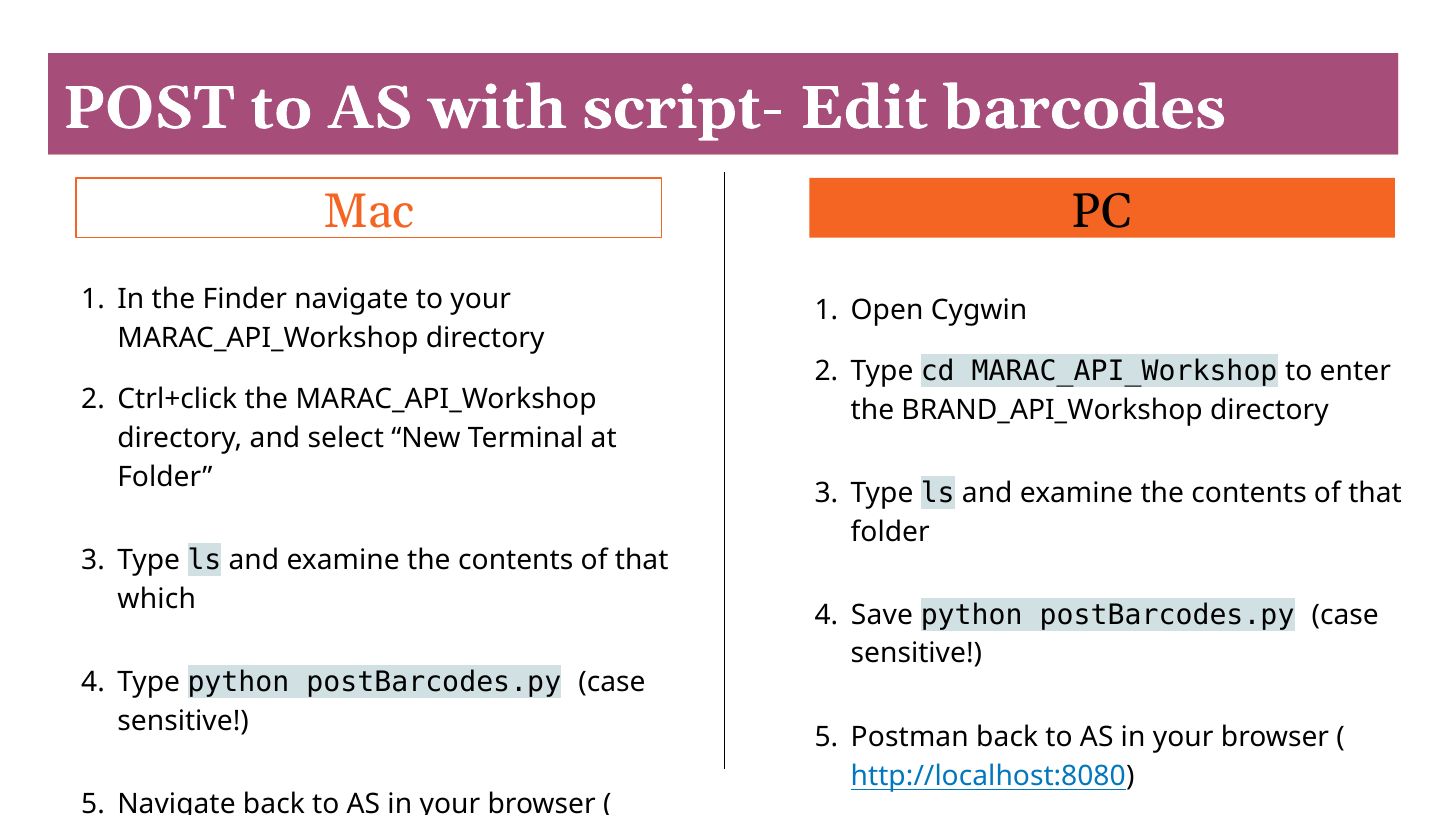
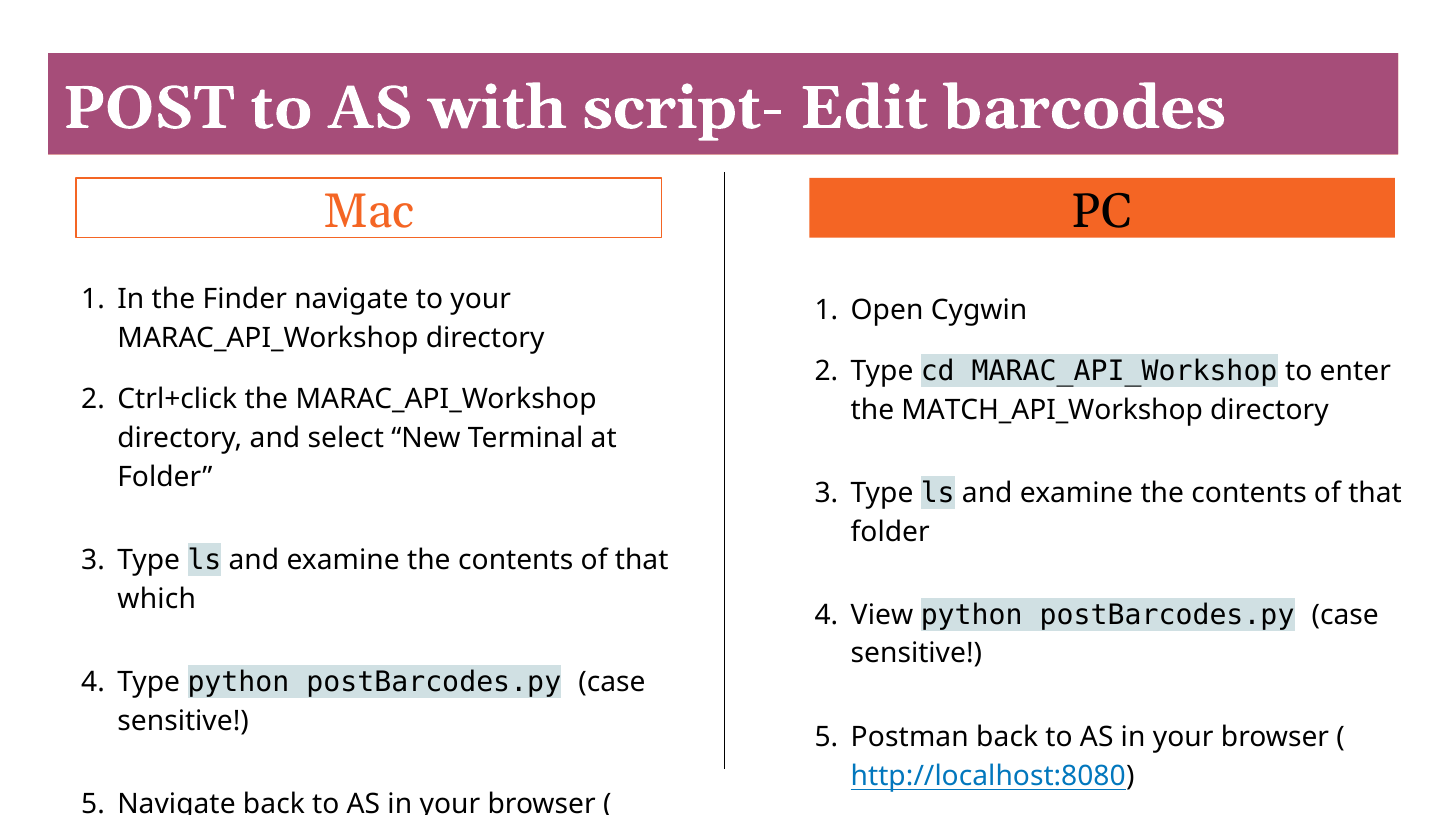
BRAND_API_Workshop: BRAND_API_Workshop -> MATCH_API_Workshop
Save: Save -> View
